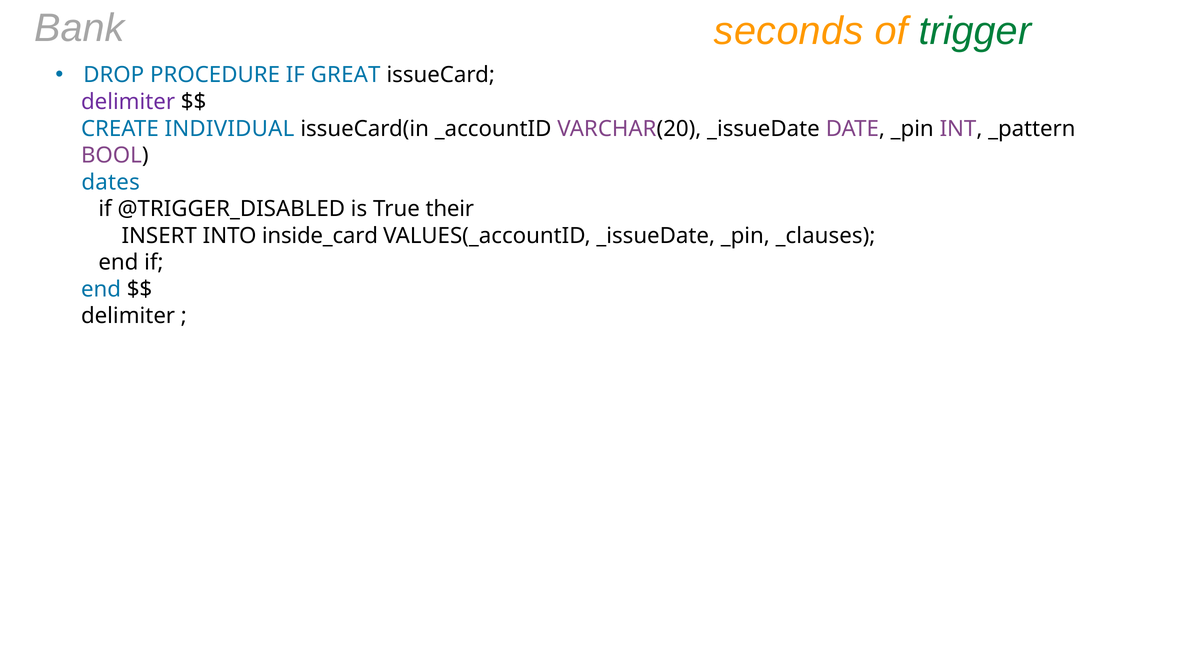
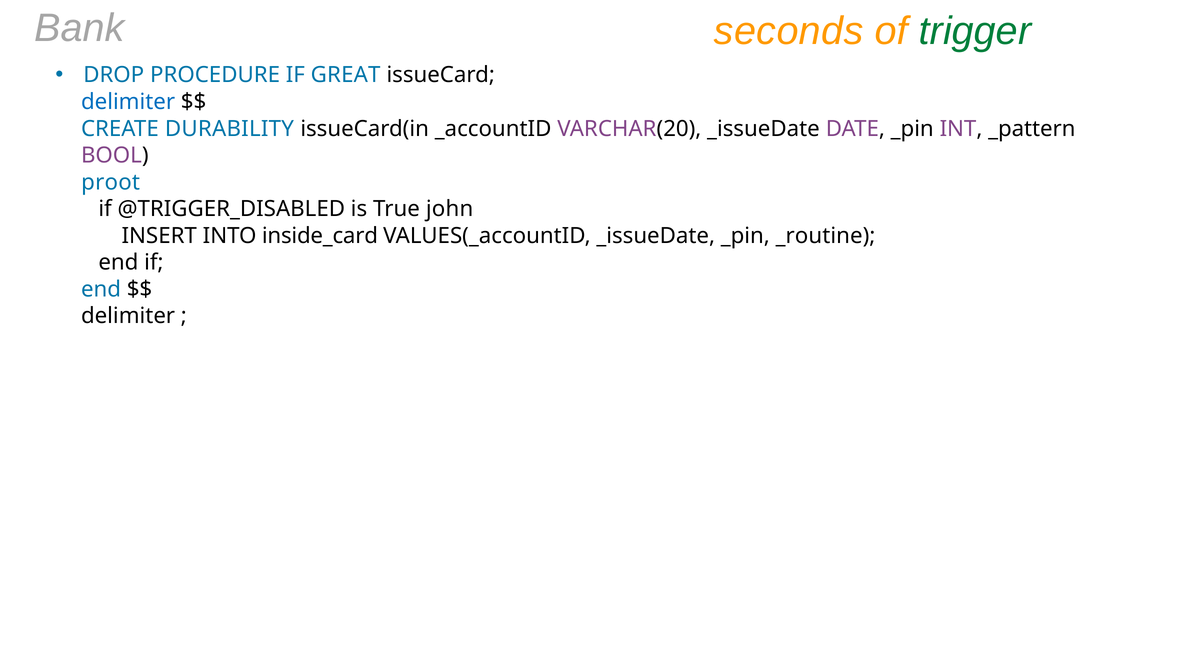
delimiter at (128, 102) colour: purple -> blue
INDIVIDUAL: INDIVIDUAL -> DURABILITY
dates: dates -> proot
their: their -> john
_clauses: _clauses -> _routine
